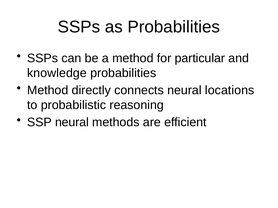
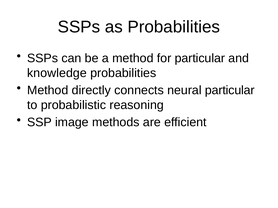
neural locations: locations -> particular
SSP neural: neural -> image
